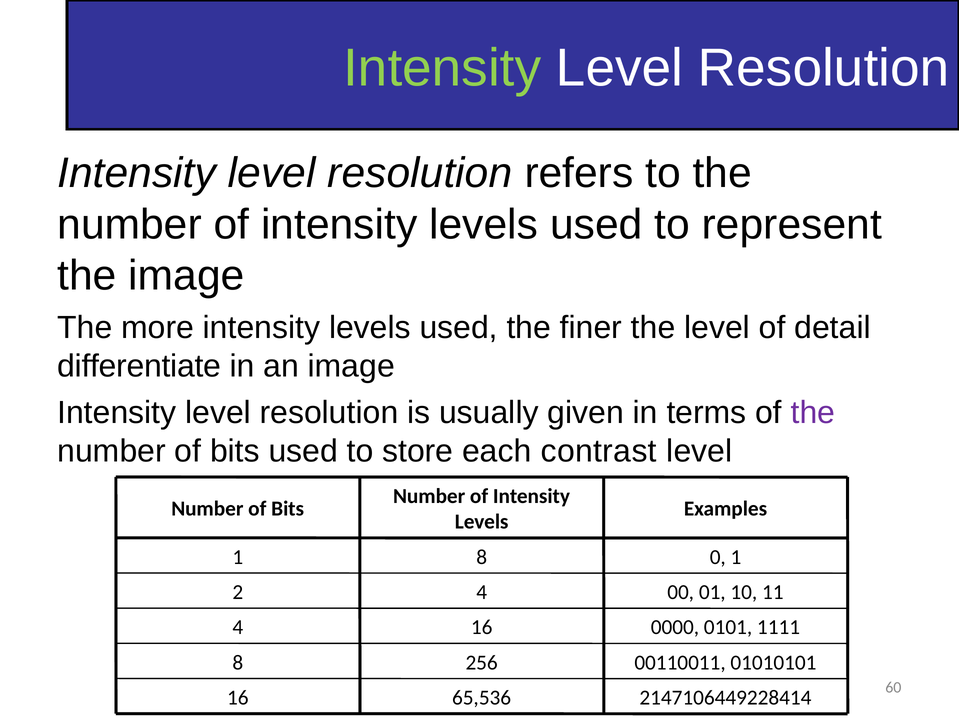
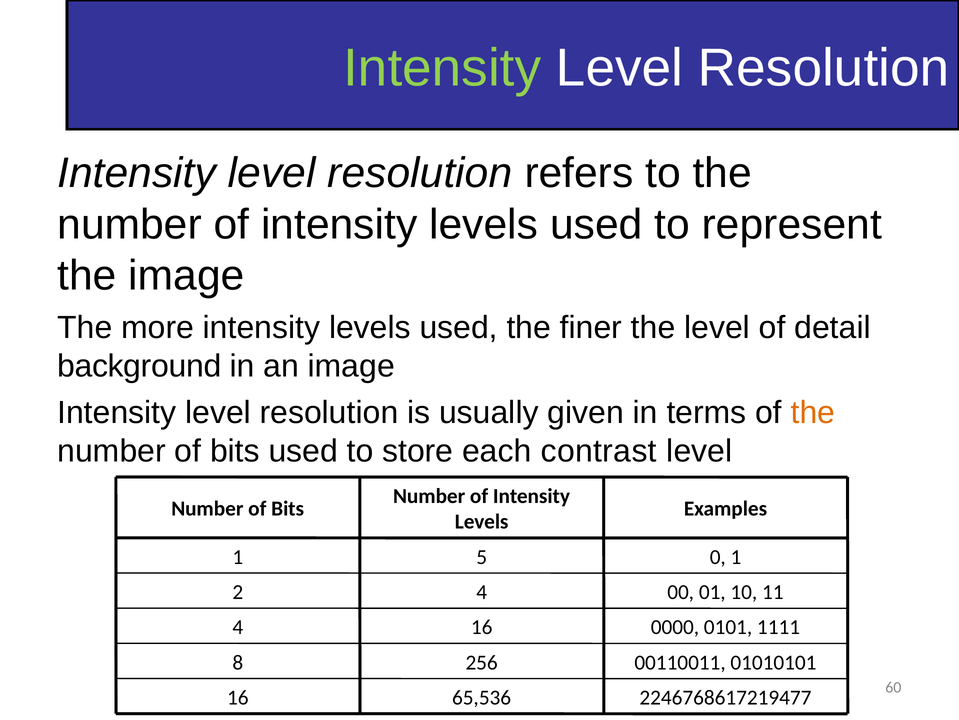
differentiate: differentiate -> background
the at (813, 412) colour: purple -> orange
1 8: 8 -> 5
2147106449228414: 2147106449228414 -> 2246768617219477
